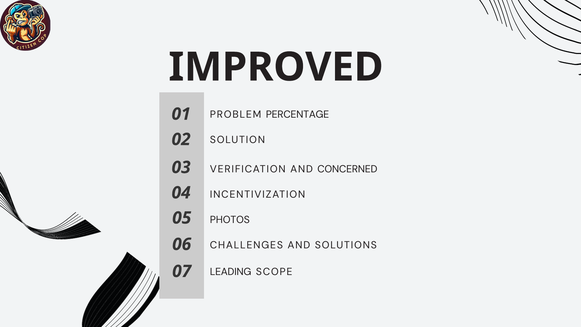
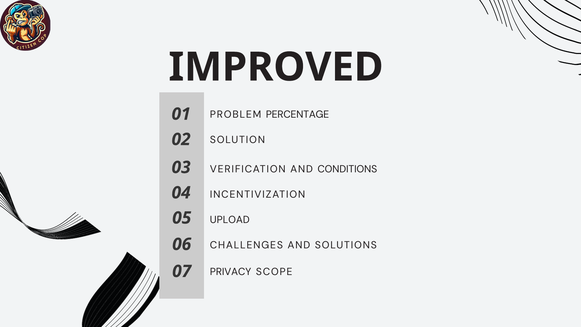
CONCERNED: CONCERNED -> CONDITIONS
PHOTOS: PHOTOS -> UPLOAD
LEADING: LEADING -> PRIVACY
